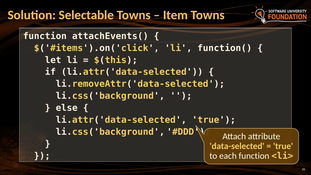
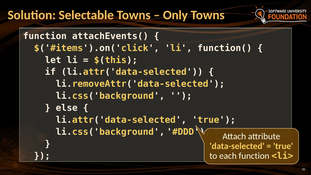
Item: Item -> Only
